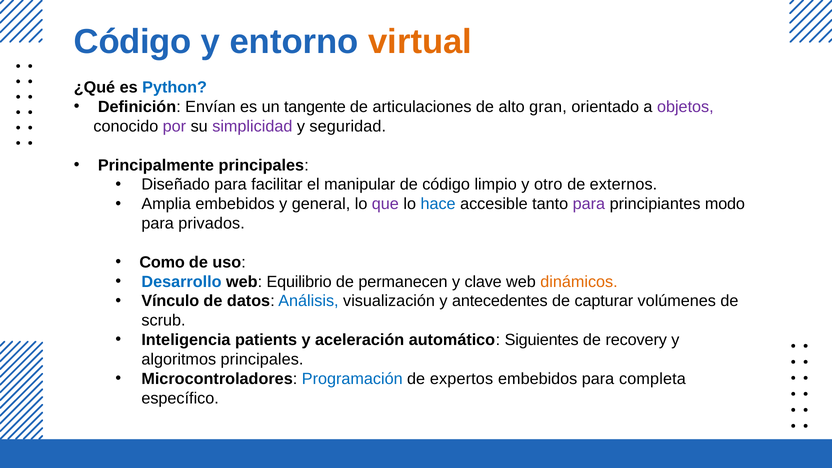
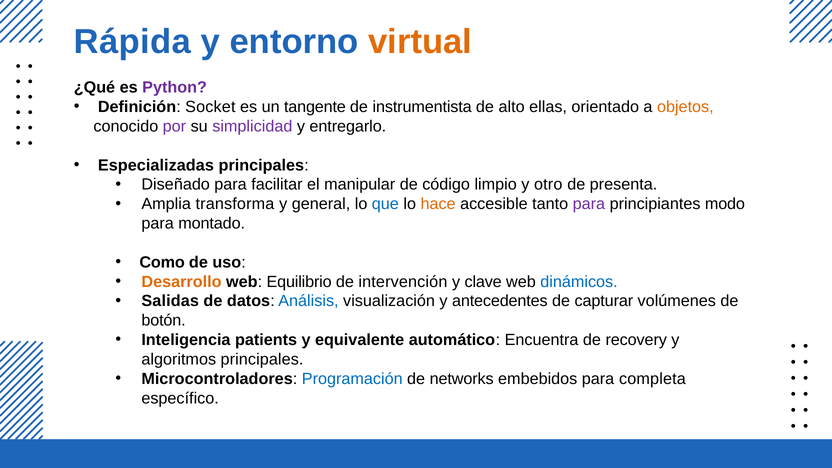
Código at (133, 42): Código -> Rápida
Python colour: blue -> purple
Envían: Envían -> Socket
articulaciones: articulaciones -> instrumentista
gran: gran -> ellas
objetos colour: purple -> orange
seguridad: seguridad -> entregarlo
Principalmente: Principalmente -> Especializadas
externos: externos -> presenta
Amplia embebidos: embebidos -> transforma
que colour: purple -> blue
hace colour: blue -> orange
privados: privados -> montado
Desarrollo colour: blue -> orange
permanecen: permanecen -> intervención
dinámicos colour: orange -> blue
Vínculo: Vínculo -> Salidas
scrub: scrub -> botón
aceleración: aceleración -> equivalente
Siguientes: Siguientes -> Encuentra
expertos: expertos -> networks
